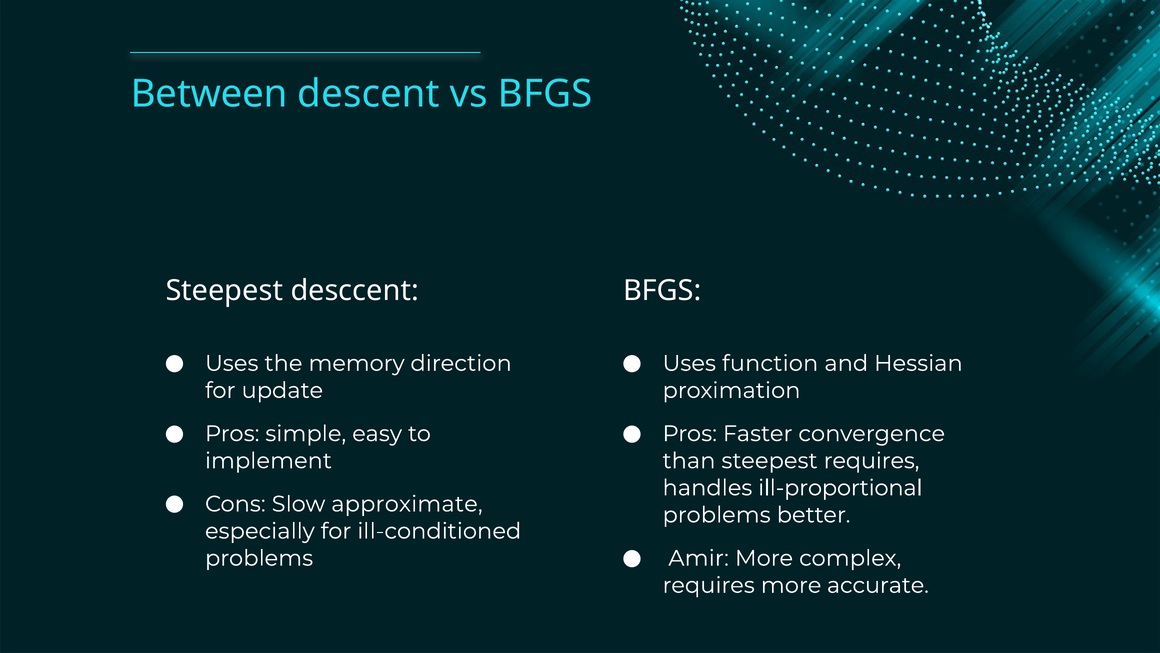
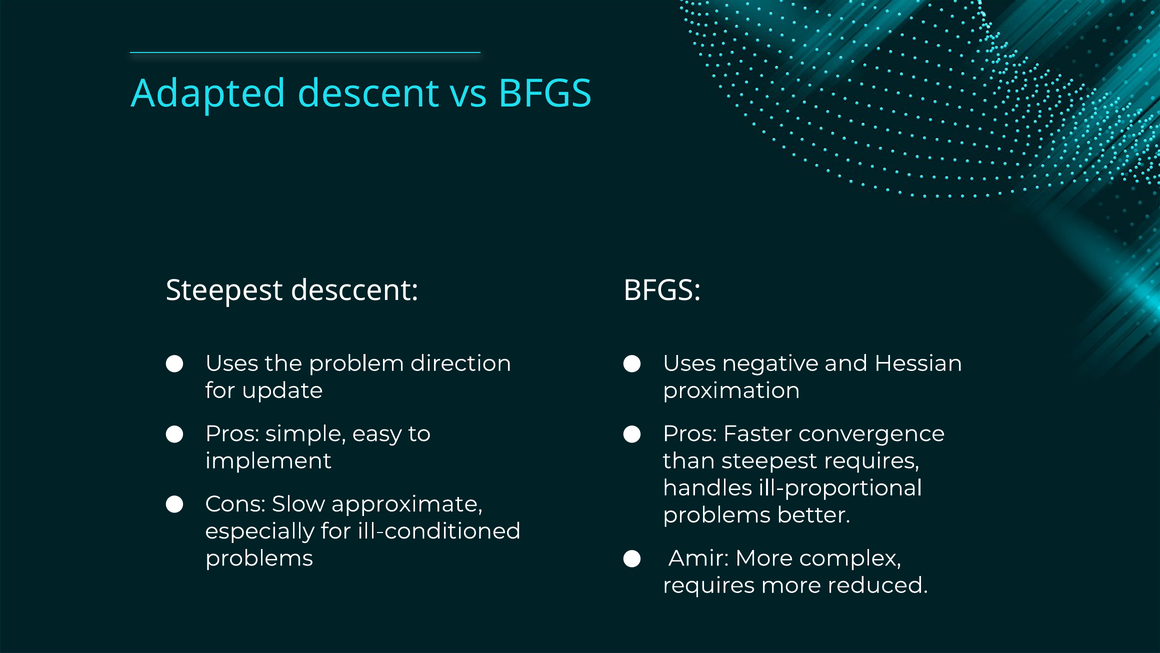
Between: Between -> Adapted
memory: memory -> problem
function: function -> negative
accurate: accurate -> reduced
